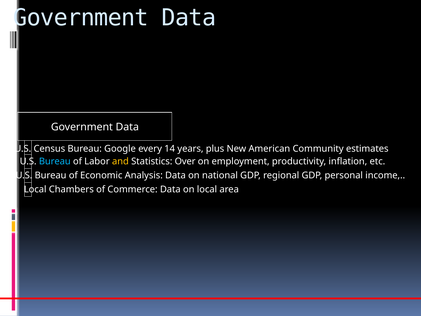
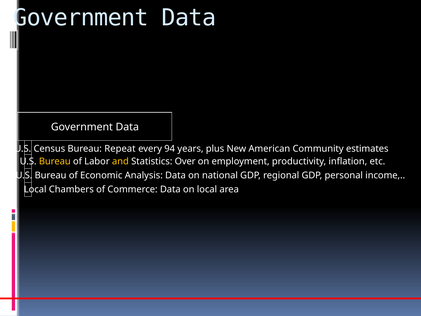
Google: Google -> Repeat
14: 14 -> 94
Bureau at (55, 161) colour: light blue -> yellow
